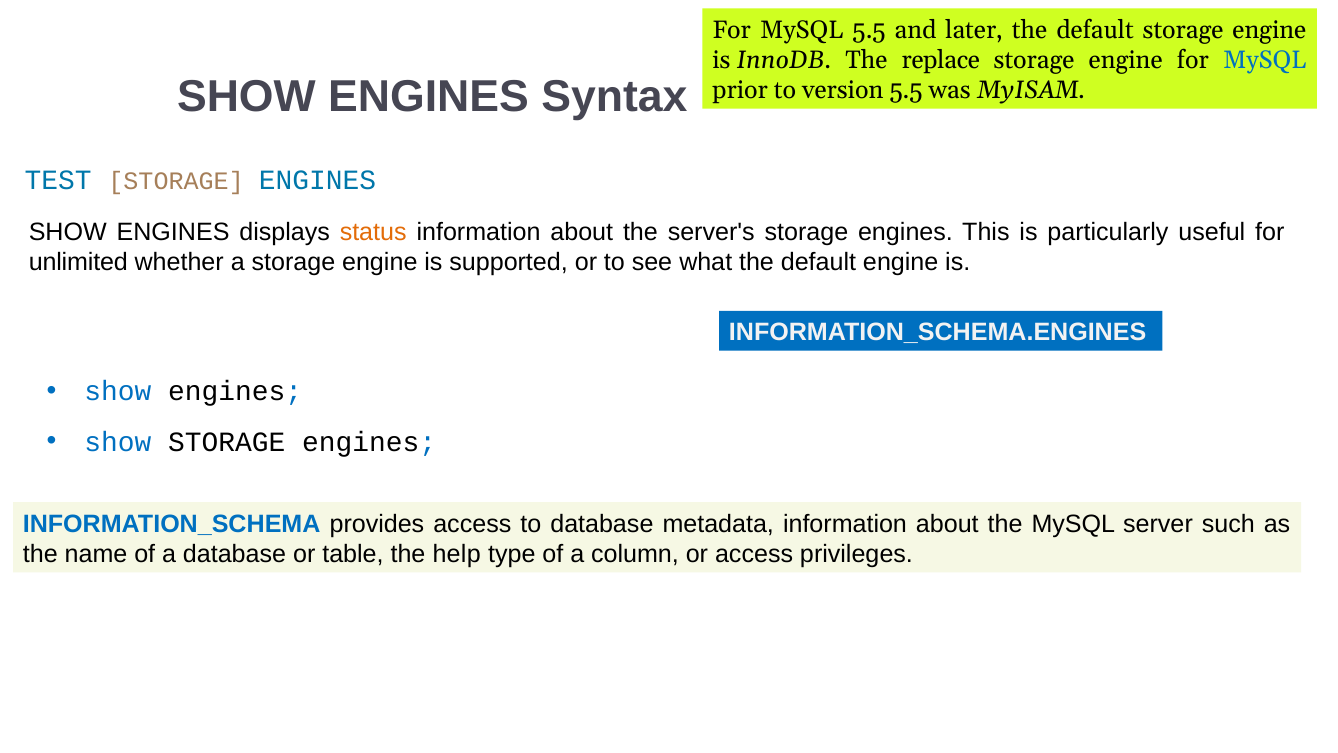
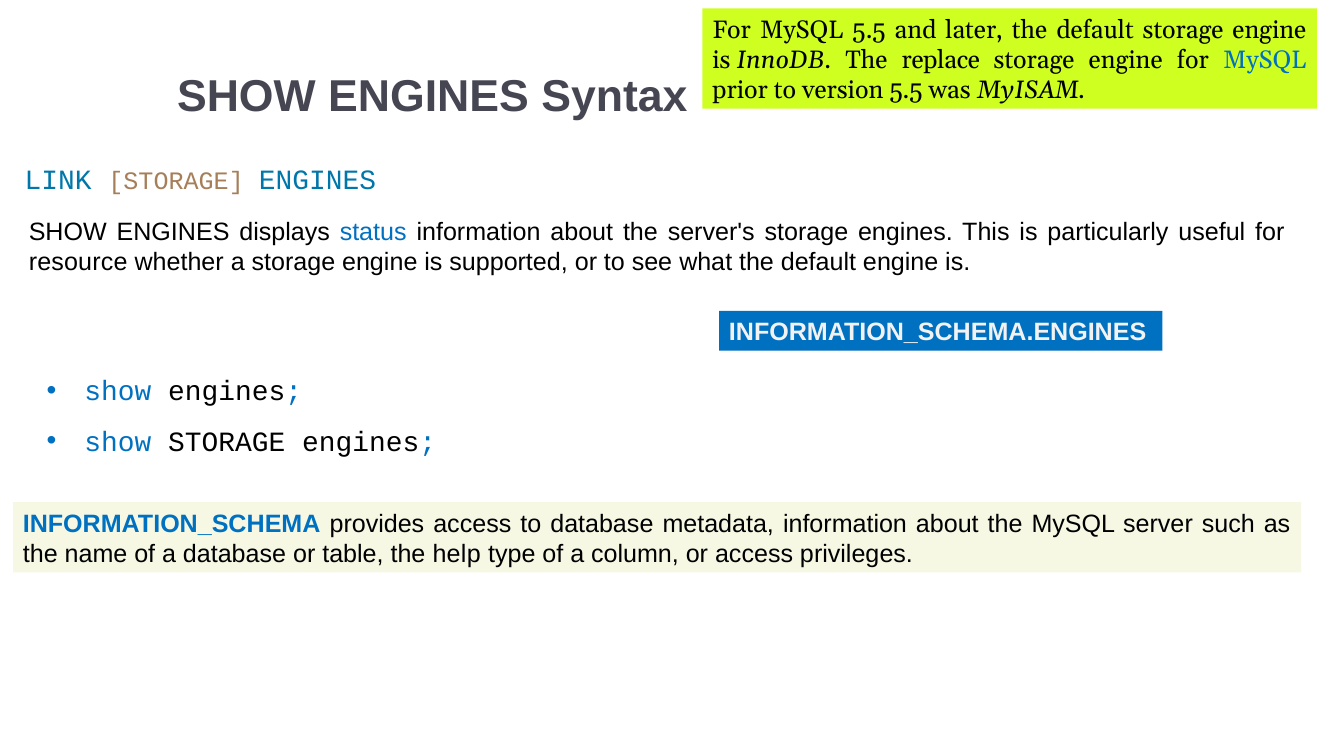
TEST: TEST -> LINK
status colour: orange -> blue
unlimited: unlimited -> resource
